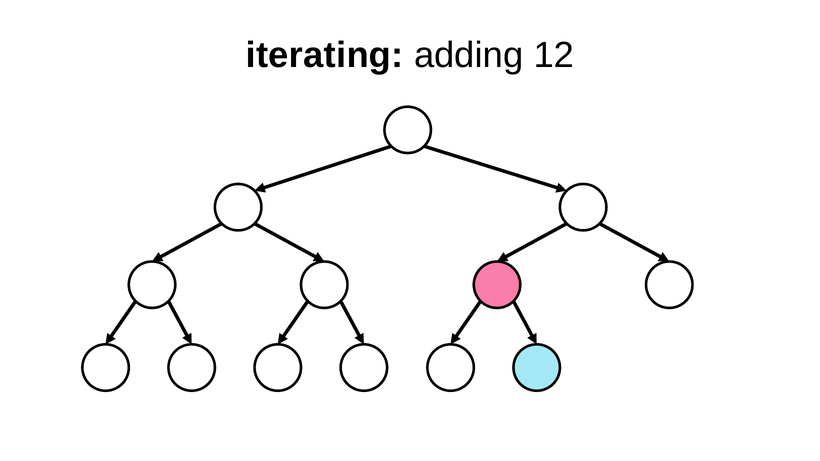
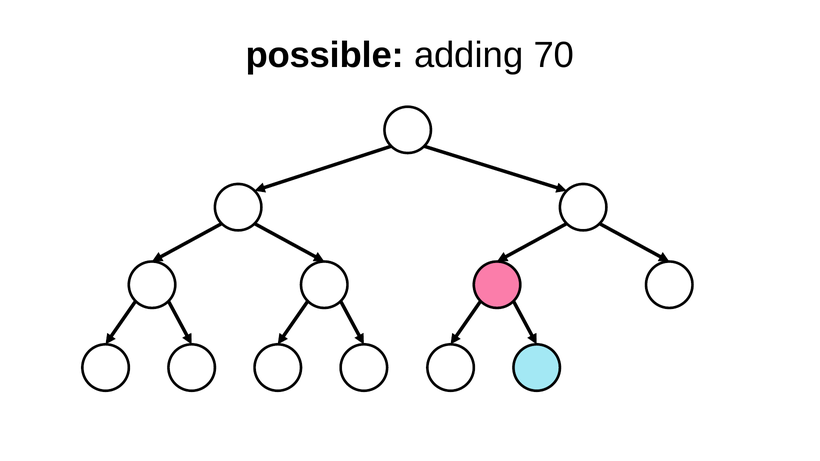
iterating: iterating -> possible
12: 12 -> 70
